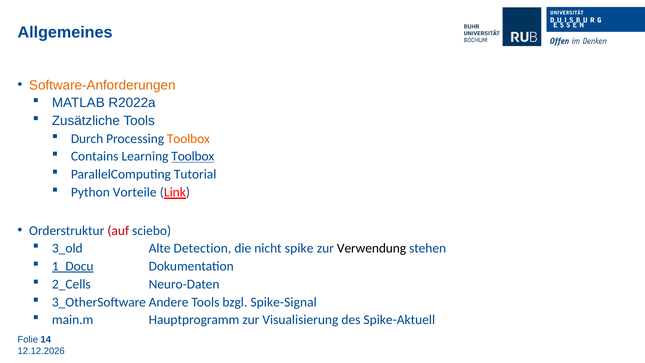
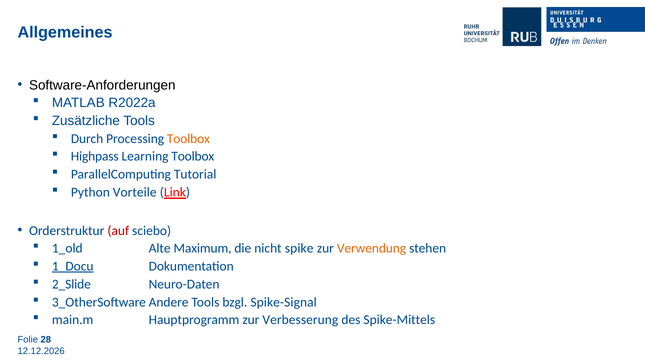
Software-Anforderungen colour: orange -> black
Contains: Contains -> Highpass
Toolbox at (193, 156) underline: present -> none
3_old: 3_old -> 1_old
Detection: Detection -> Maximum
Verwendung colour: black -> orange
2_Cells: 2_Cells -> 2_Slide
Visualisierung: Visualisierung -> Verbesserung
Spike-Aktuell: Spike-Aktuell -> Spike-Mittels
14: 14 -> 28
